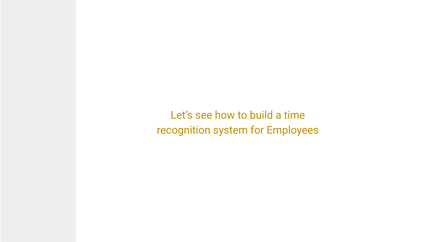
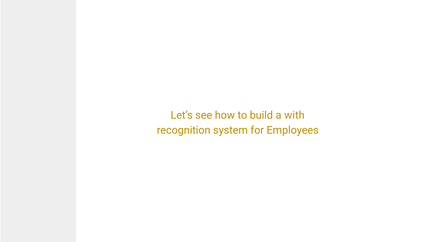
time: time -> with
